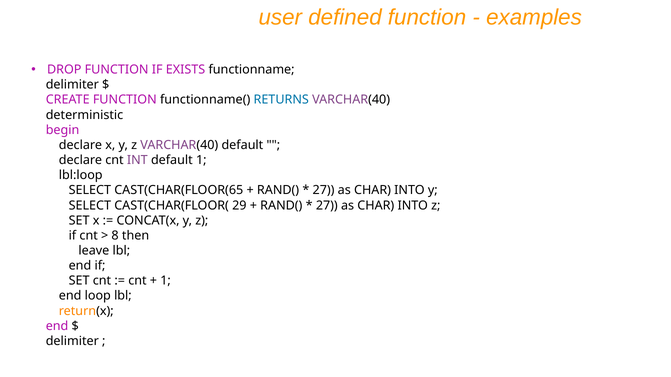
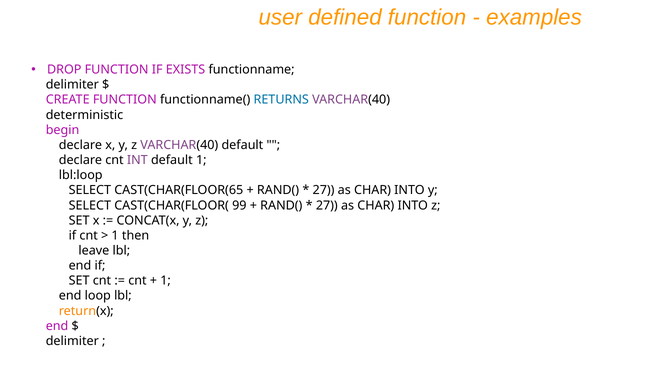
29: 29 -> 99
8 at (115, 236): 8 -> 1
